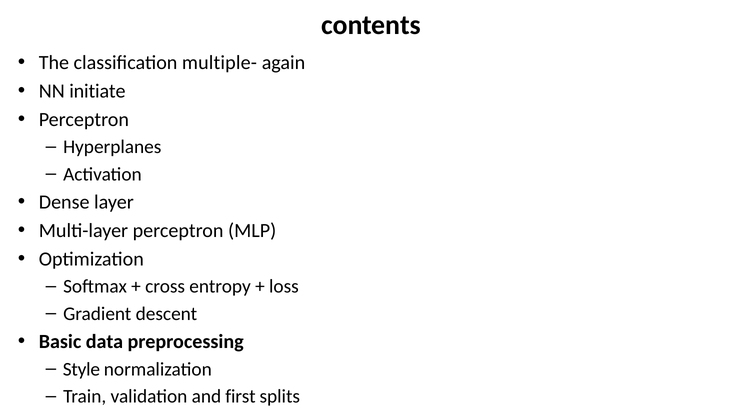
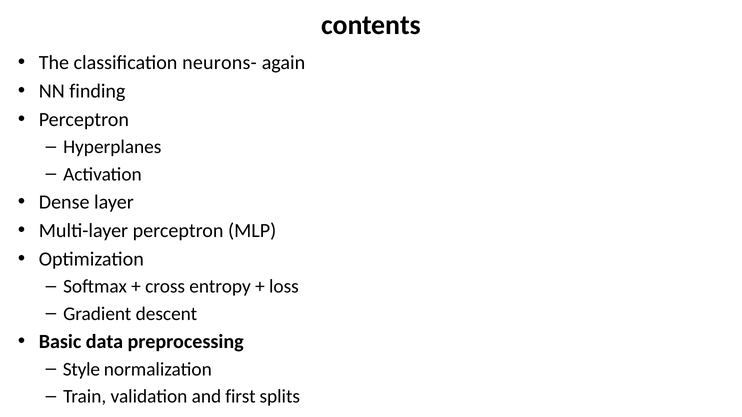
multiple-: multiple- -> neurons-
initiate: initiate -> finding
